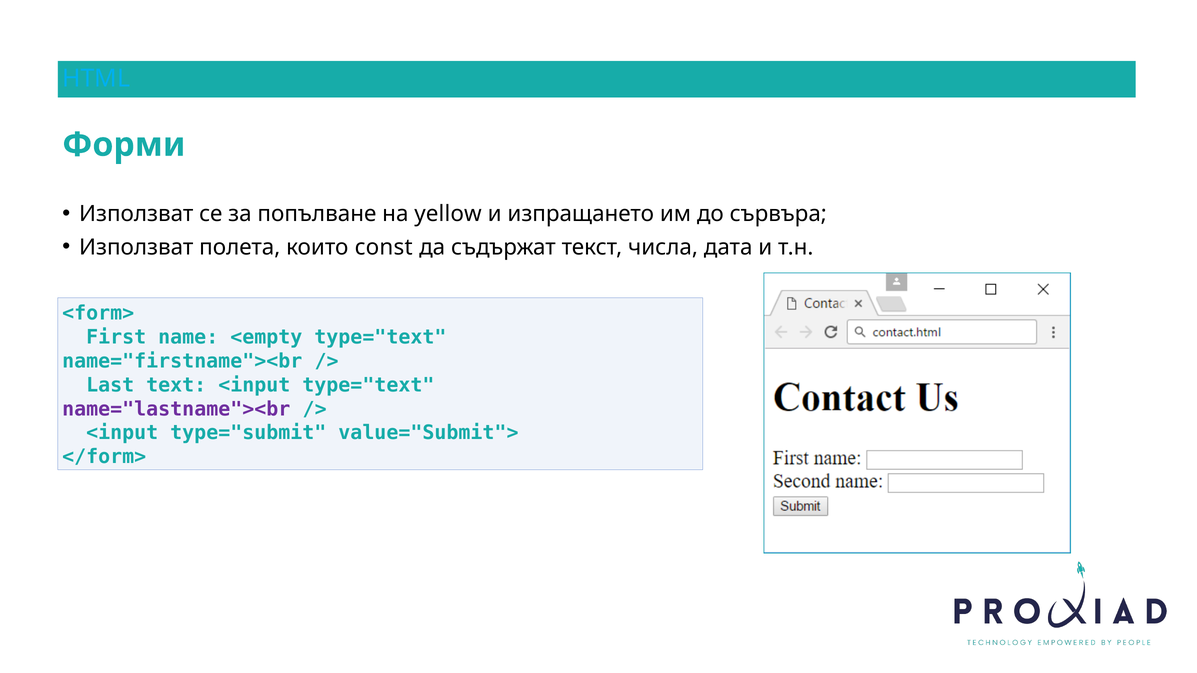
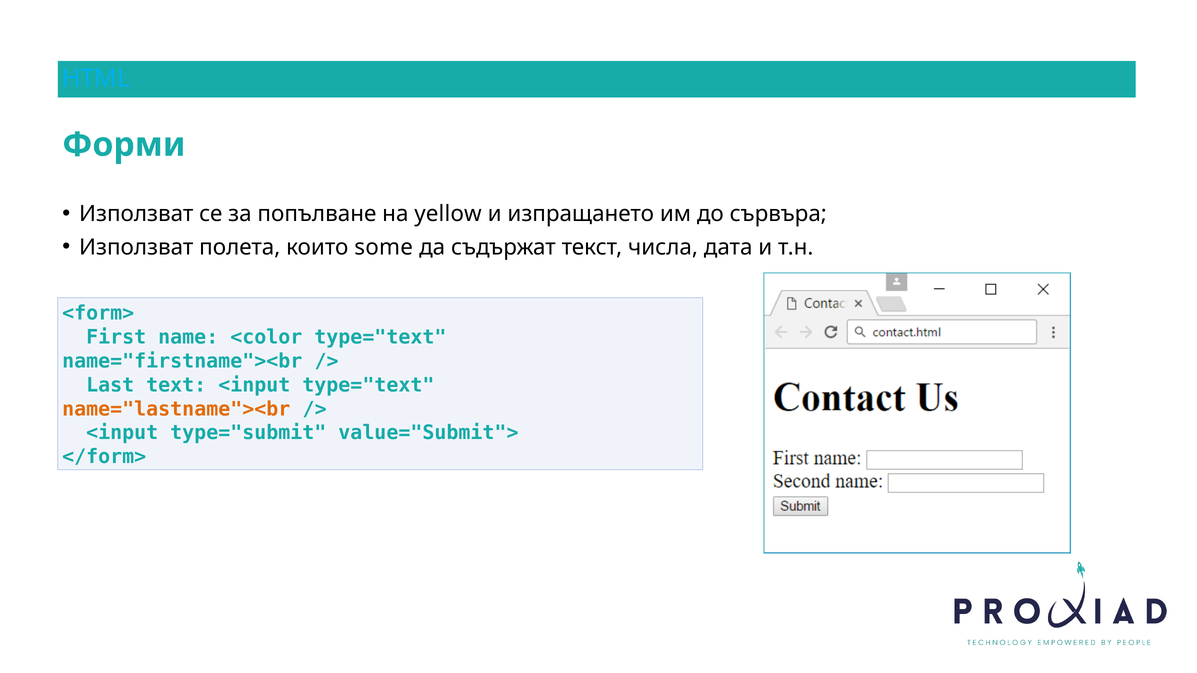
const: const -> some
<empty: <empty -> <color
name="lastname"><br colour: purple -> orange
